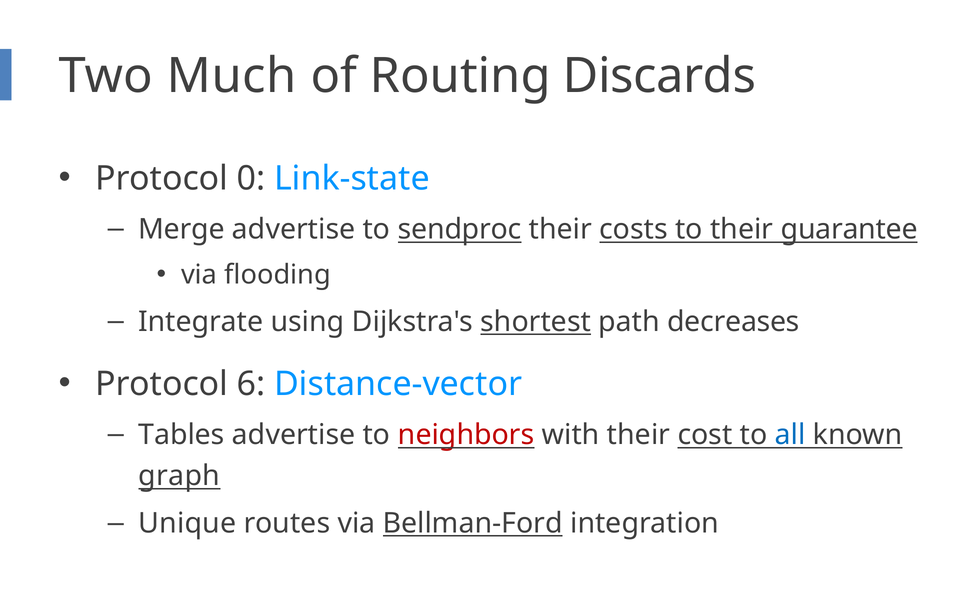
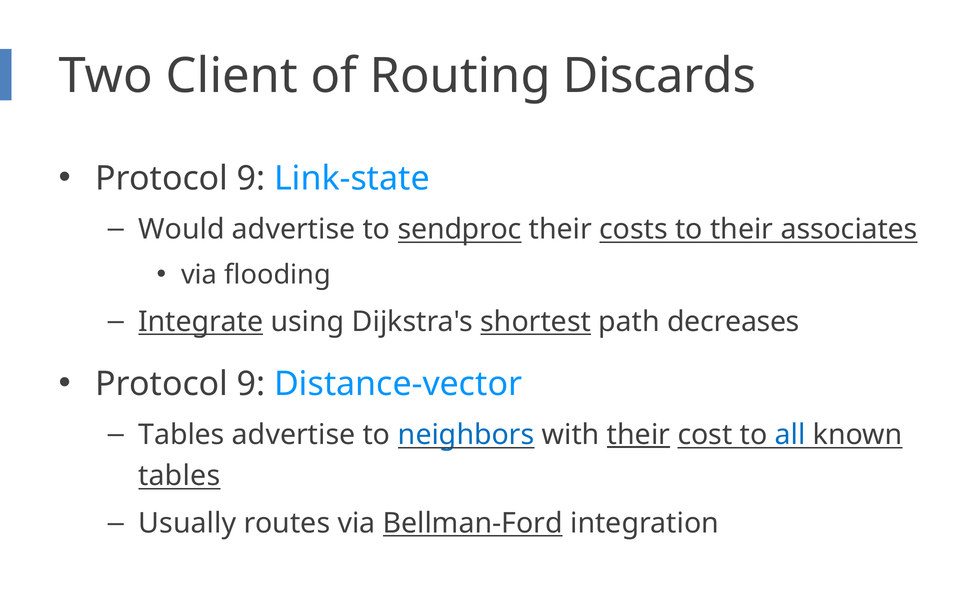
Much: Much -> Client
0 at (251, 179): 0 -> 9
Merge: Merge -> Would
guarantee: guarantee -> associates
Integrate underline: none -> present
6 at (251, 384): 6 -> 9
neighbors colour: red -> blue
their at (639, 435) underline: none -> present
graph at (179, 476): graph -> tables
Unique: Unique -> Usually
